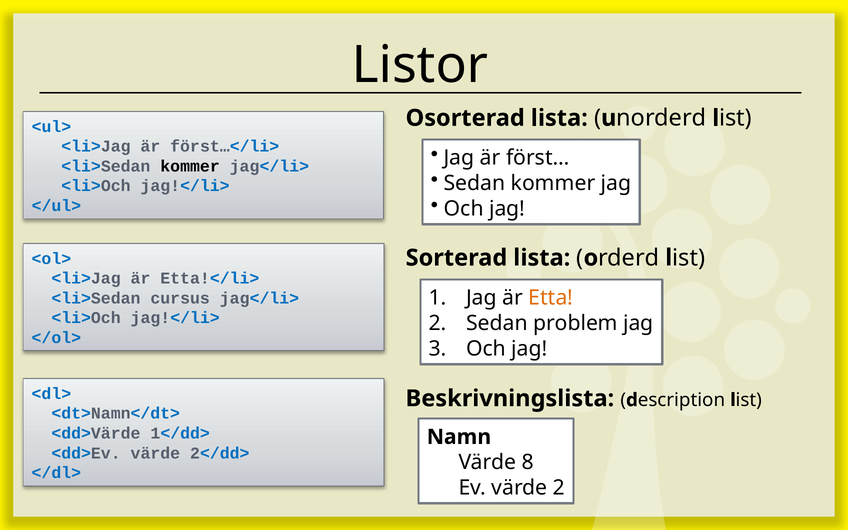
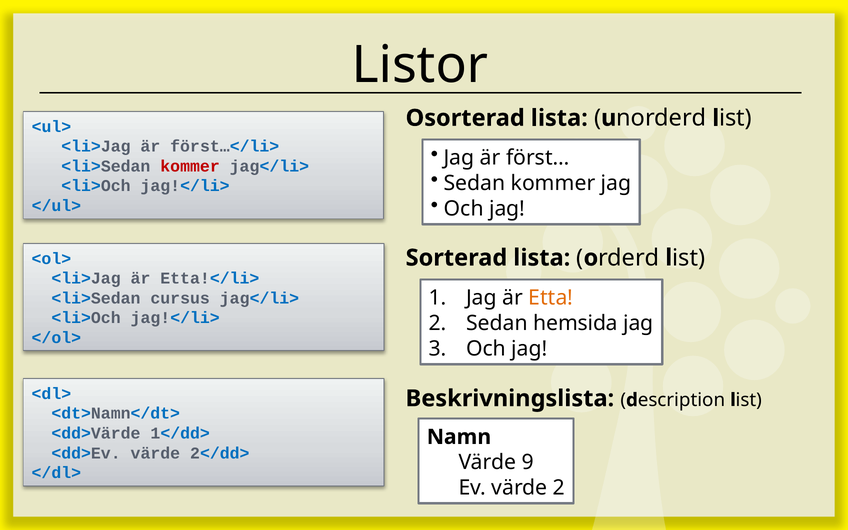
kommer at (190, 166) colour: black -> red
problem: problem -> hemsida
8: 8 -> 9
